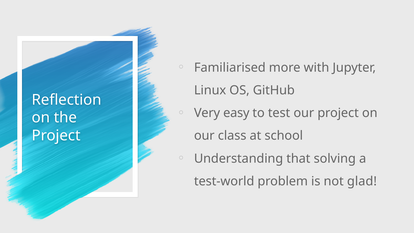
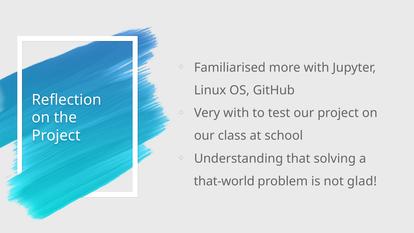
Very easy: easy -> with
test-world: test-world -> that-world
